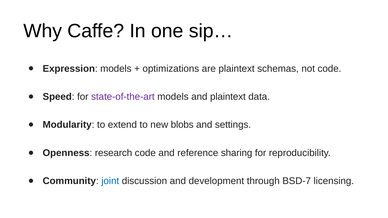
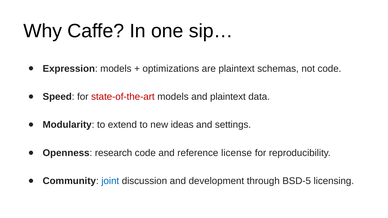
state-of-the-art colour: purple -> red
blobs: blobs -> ideas
sharing: sharing -> license
BSD-7: BSD-7 -> BSD-5
